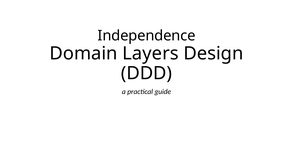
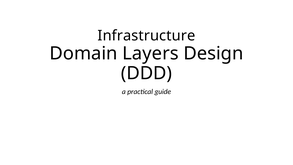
Independence: Independence -> Infrastructure
